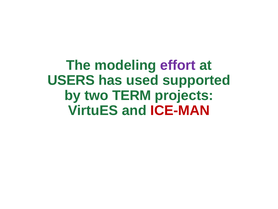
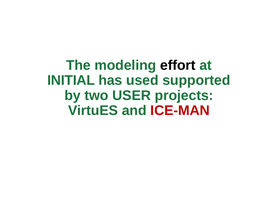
effort colour: purple -> black
USERS: USERS -> INITIAL
TERM: TERM -> USER
